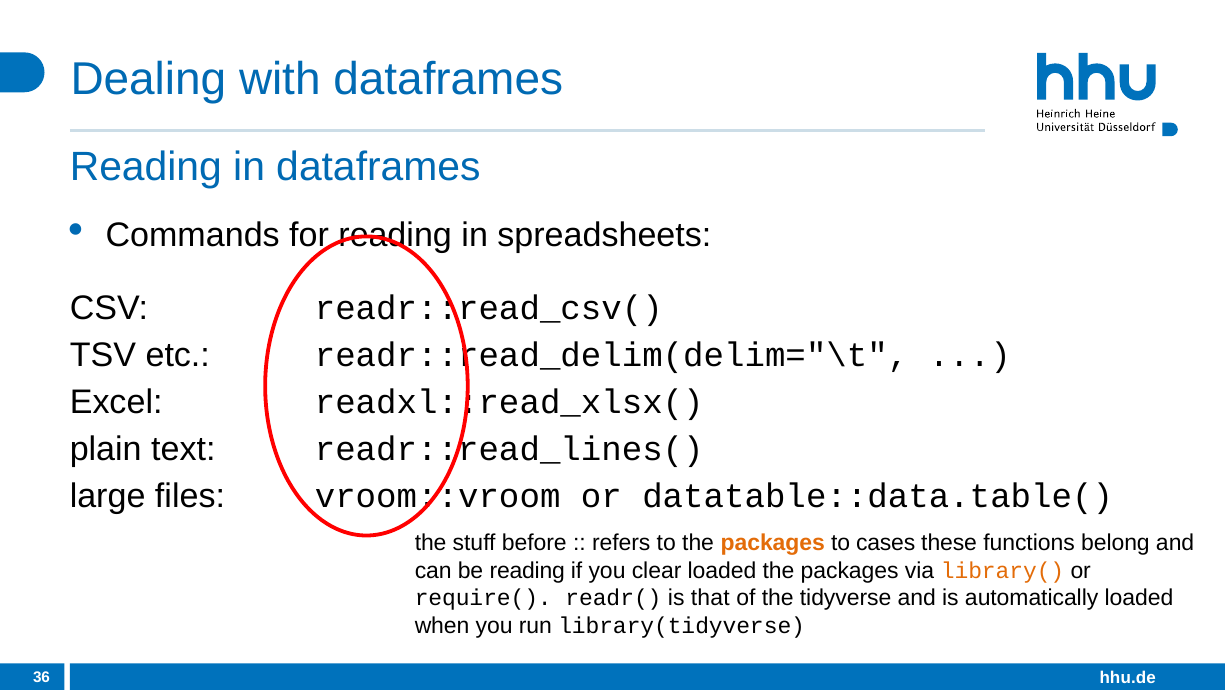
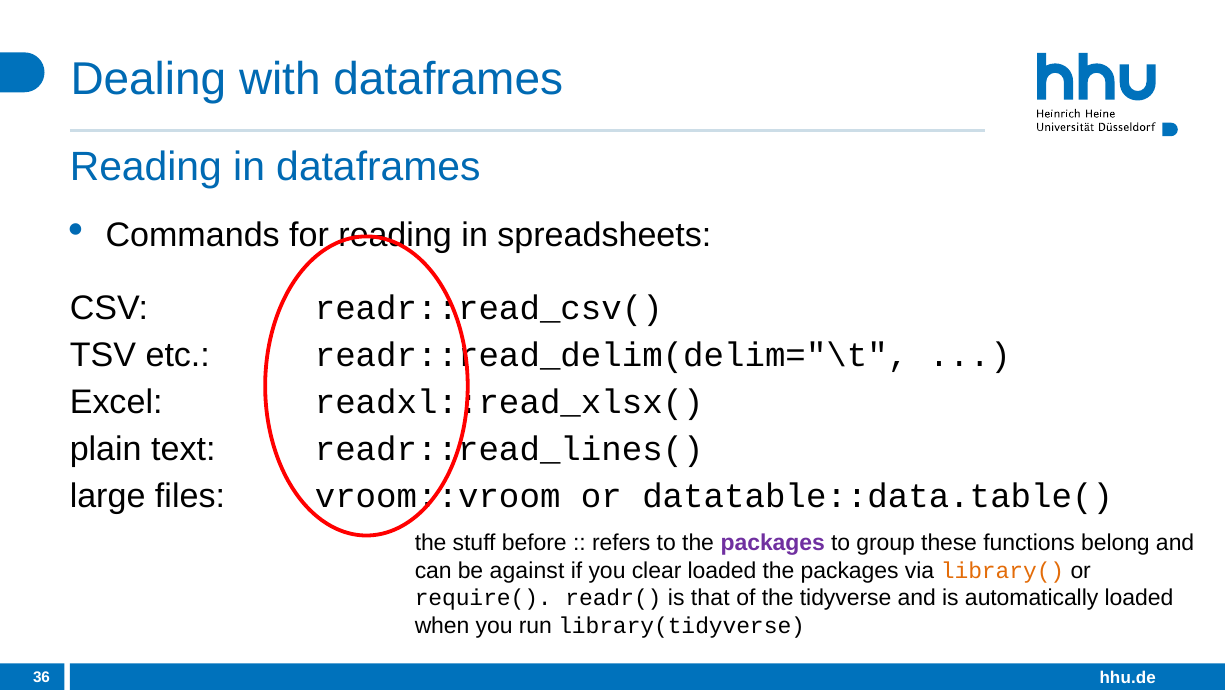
packages at (773, 543) colour: orange -> purple
cases: cases -> group
be reading: reading -> against
